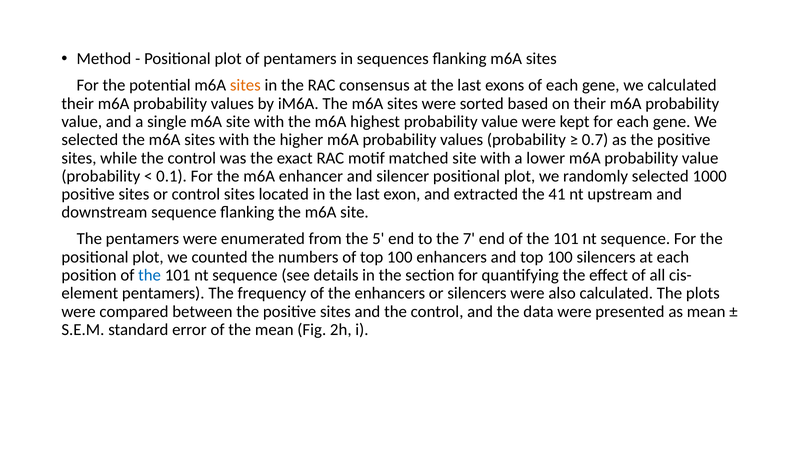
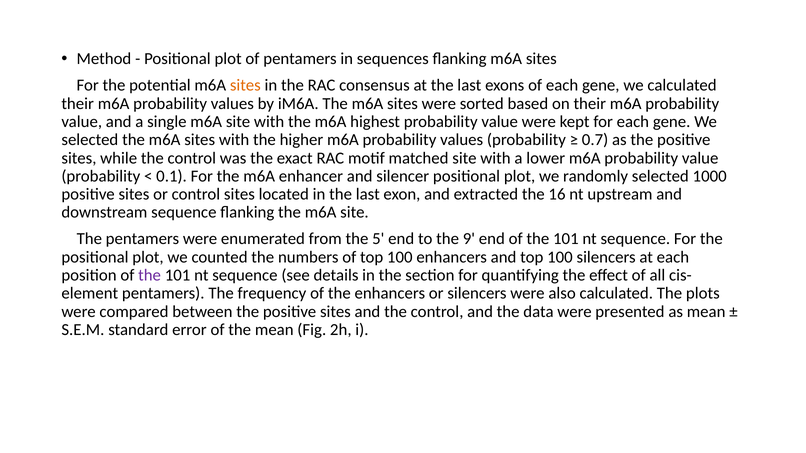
41: 41 -> 16
7: 7 -> 9
the at (150, 275) colour: blue -> purple
